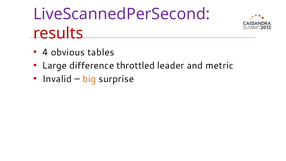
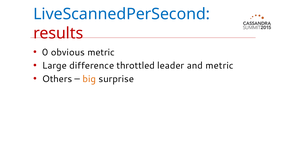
LiveScannedPerSecond colour: purple -> blue
4: 4 -> 0
obvious tables: tables -> metric
Invalid: Invalid -> Others
